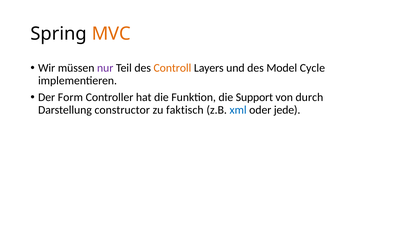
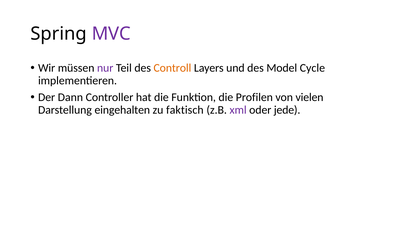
MVC colour: orange -> purple
Form: Form -> Dann
Support: Support -> Profilen
durch: durch -> vielen
constructor: constructor -> eingehalten
xml colour: blue -> purple
